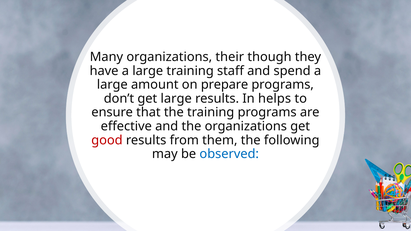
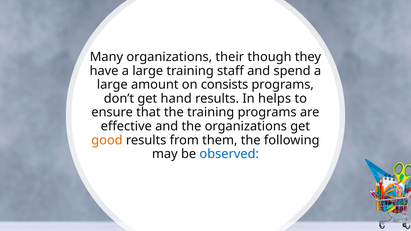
prepare: prepare -> consists
get large: large -> hand
good colour: red -> orange
